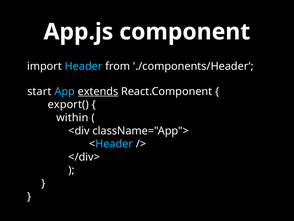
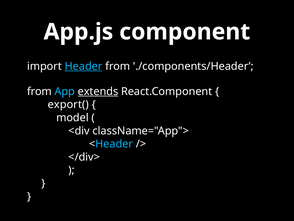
Header underline: none -> present
start at (39, 91): start -> from
within: within -> model
